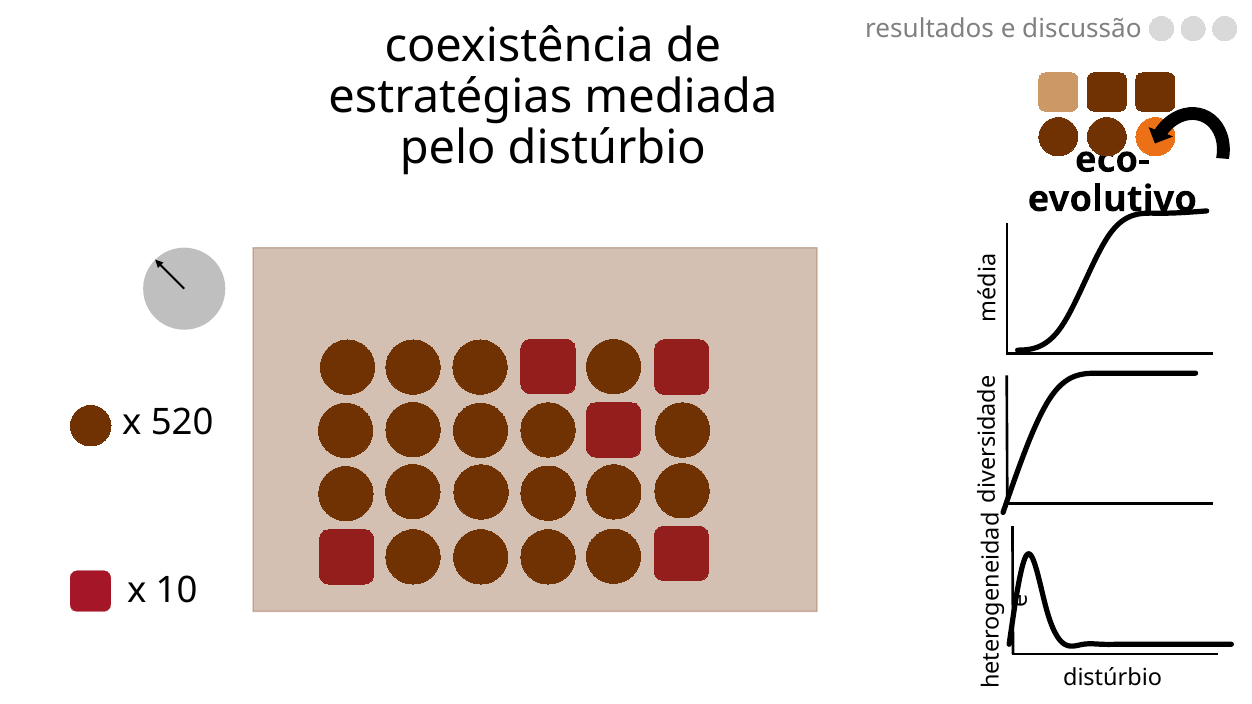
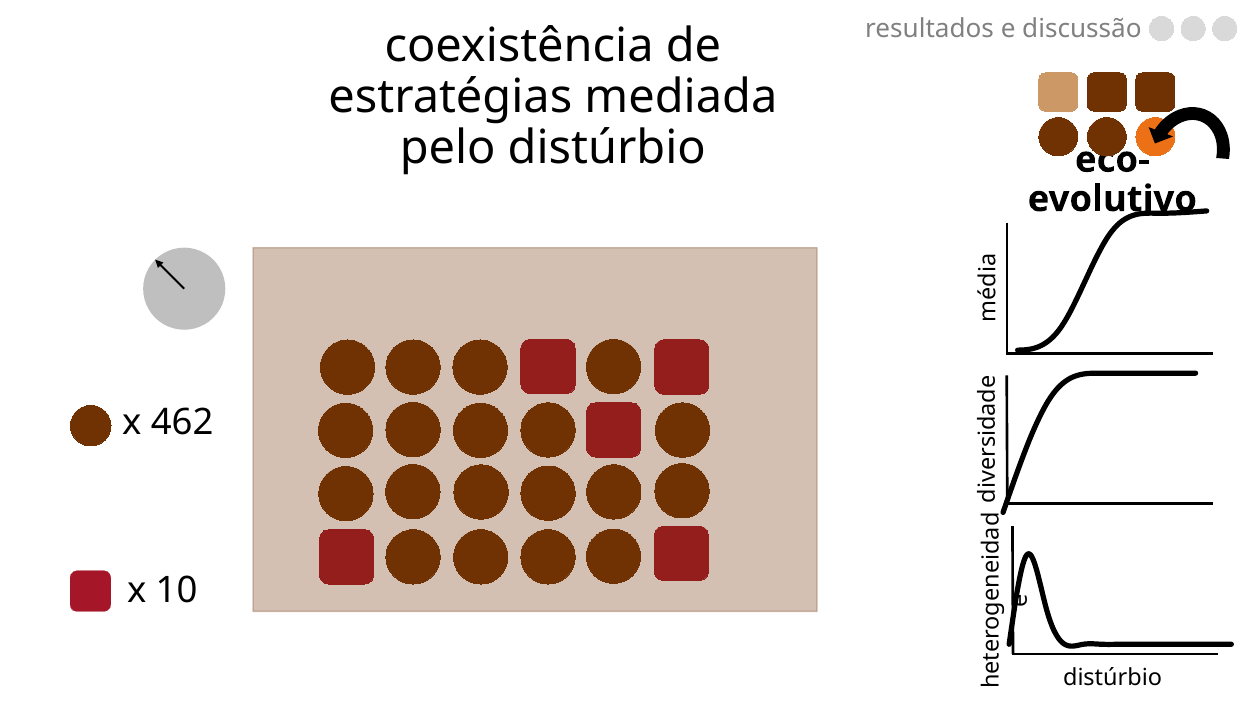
520: 520 -> 462
